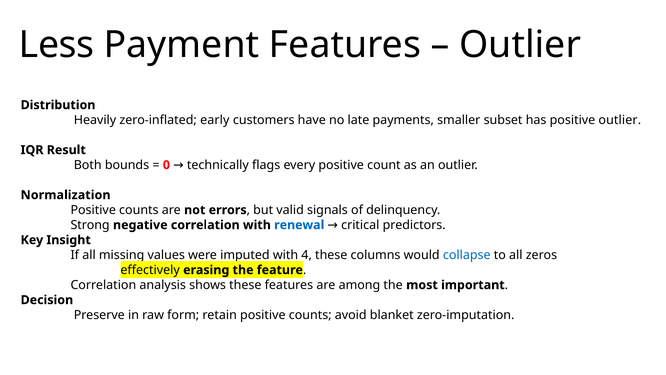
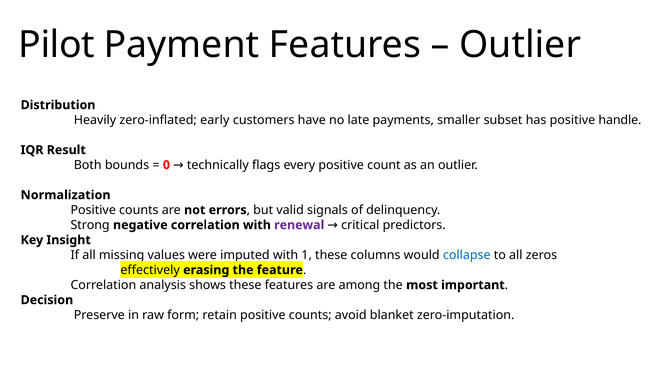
Less: Less -> Pilot
positive outlier: outlier -> handle
renewal colour: blue -> purple
4: 4 -> 1
